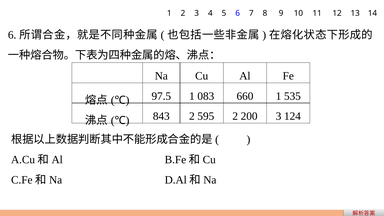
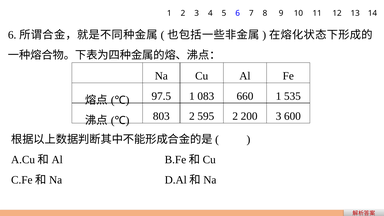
843: 843 -> 803
124: 124 -> 600
